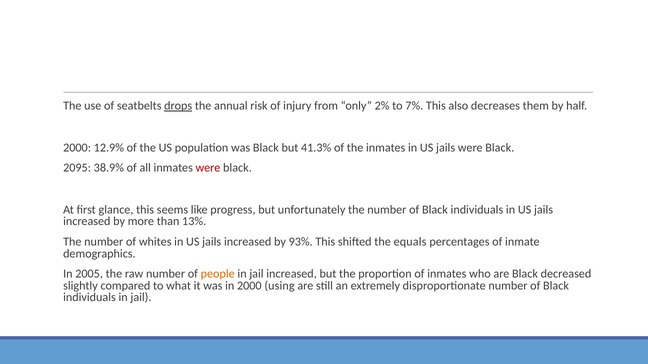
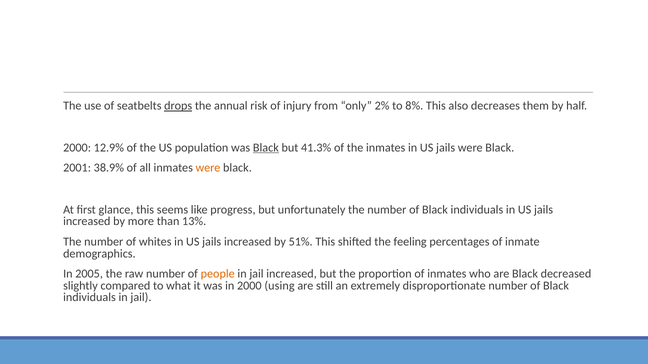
7%: 7% -> 8%
Black at (266, 148) underline: none -> present
2095: 2095 -> 2001
were at (208, 168) colour: red -> orange
93%: 93% -> 51%
equals: equals -> feeling
